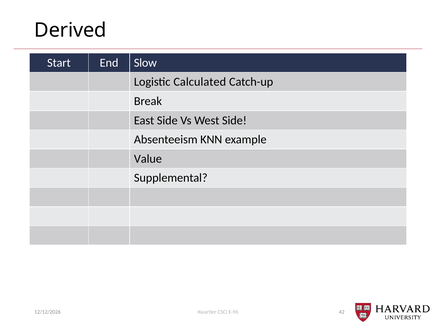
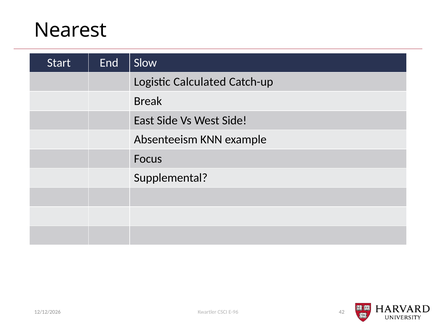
Derived: Derived -> Nearest
Value: Value -> Focus
